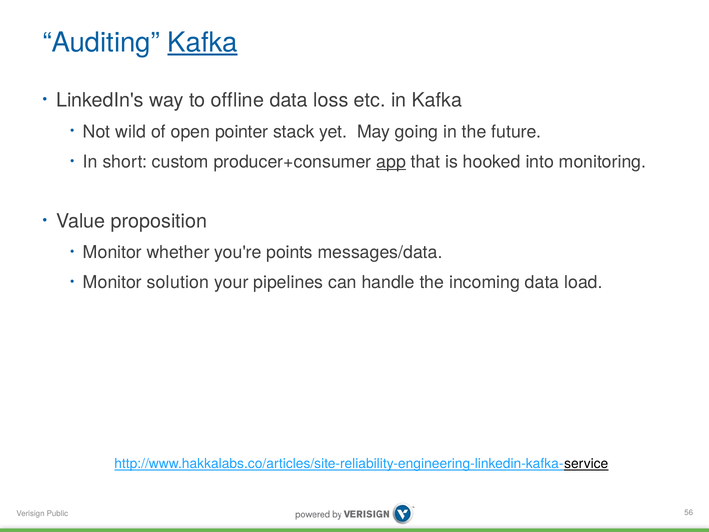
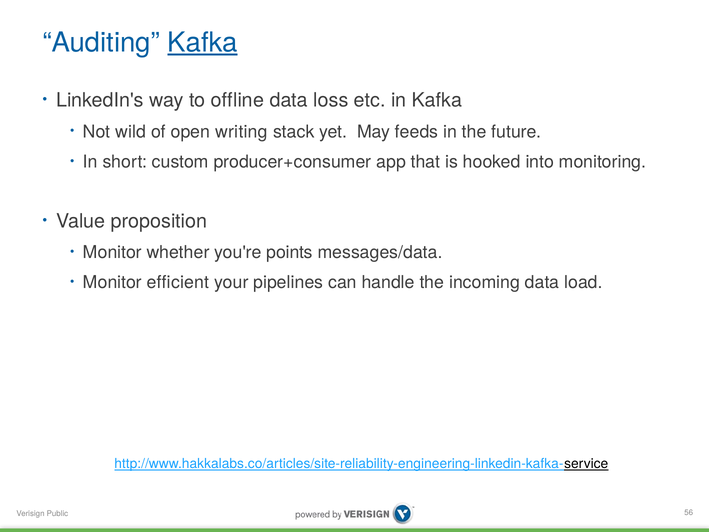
pointer: pointer -> writing
going: going -> feeds
app underline: present -> none
solution: solution -> efficient
